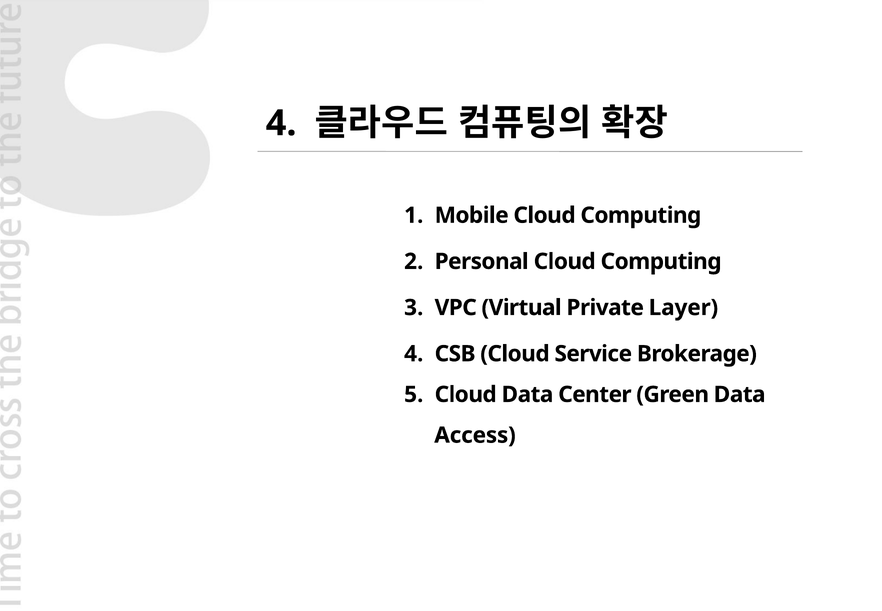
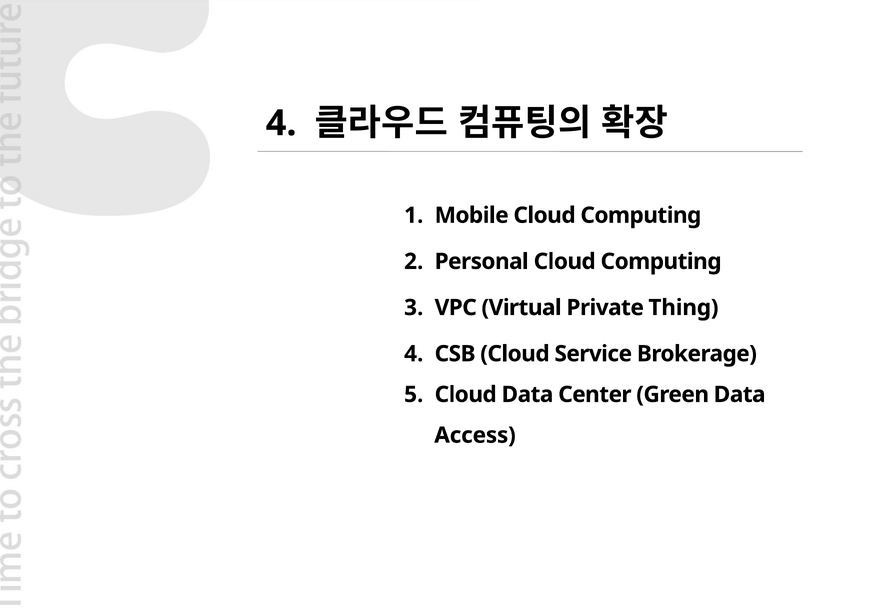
Layer: Layer -> Thing
